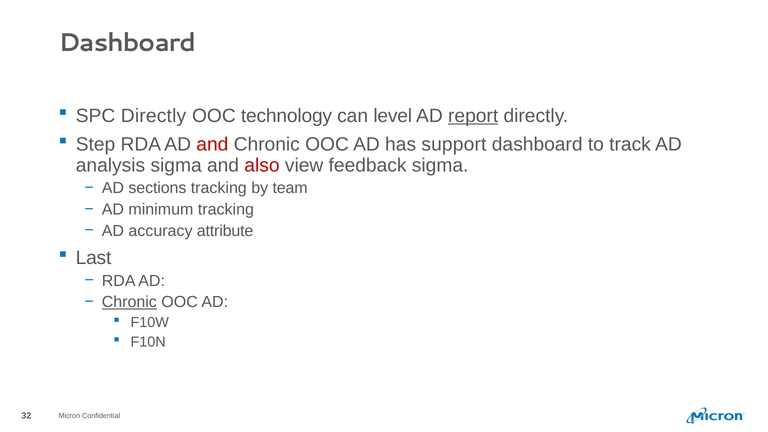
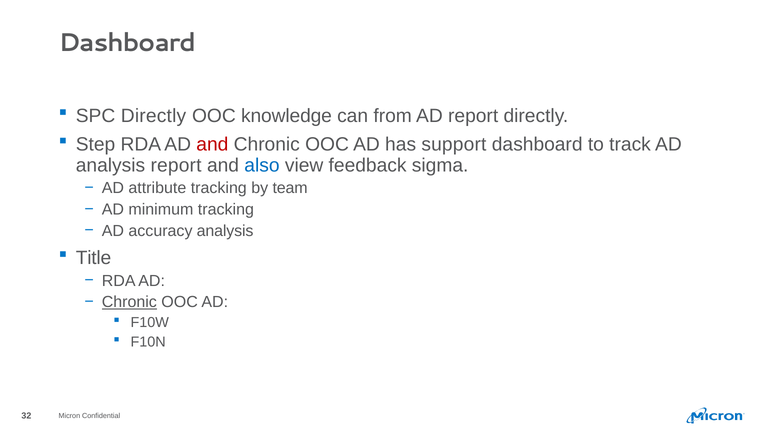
technology: technology -> knowledge
level: level -> from
report at (473, 116) underline: present -> none
analysis sigma: sigma -> report
also colour: red -> blue
sections: sections -> attribute
accuracy attribute: attribute -> analysis
Last: Last -> Title
